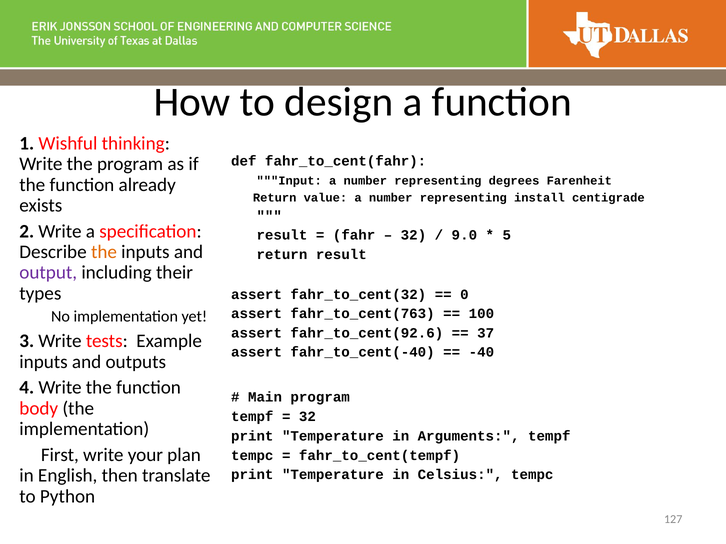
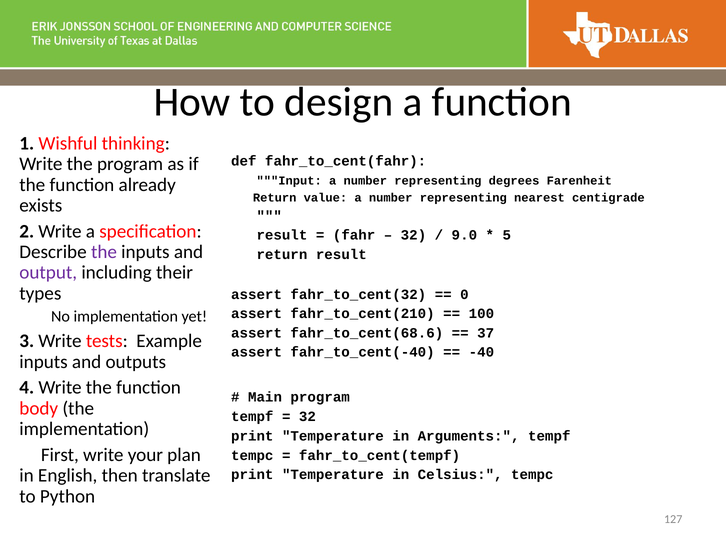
install: install -> nearest
the at (104, 252) colour: orange -> purple
fahr_to_cent(763: fahr_to_cent(763 -> fahr_to_cent(210
fahr_to_cent(92.6: fahr_to_cent(92.6 -> fahr_to_cent(68.6
